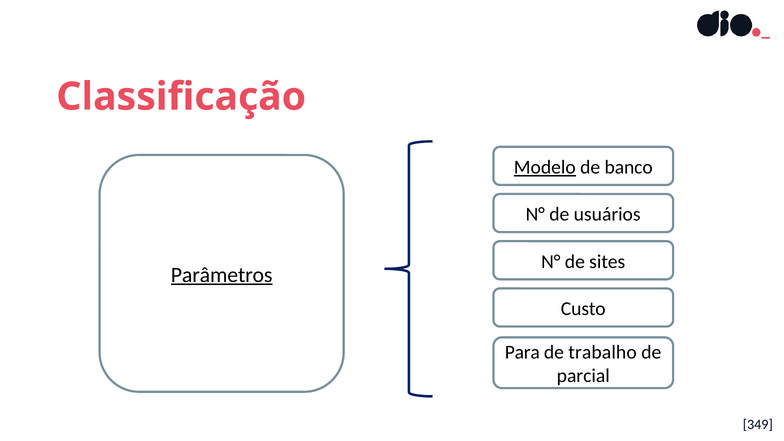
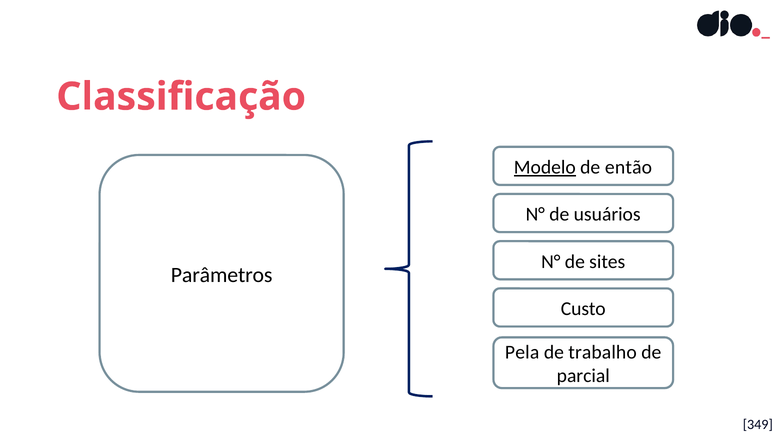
banco: banco -> então
Parâmetros underline: present -> none
Para: Para -> Pela
